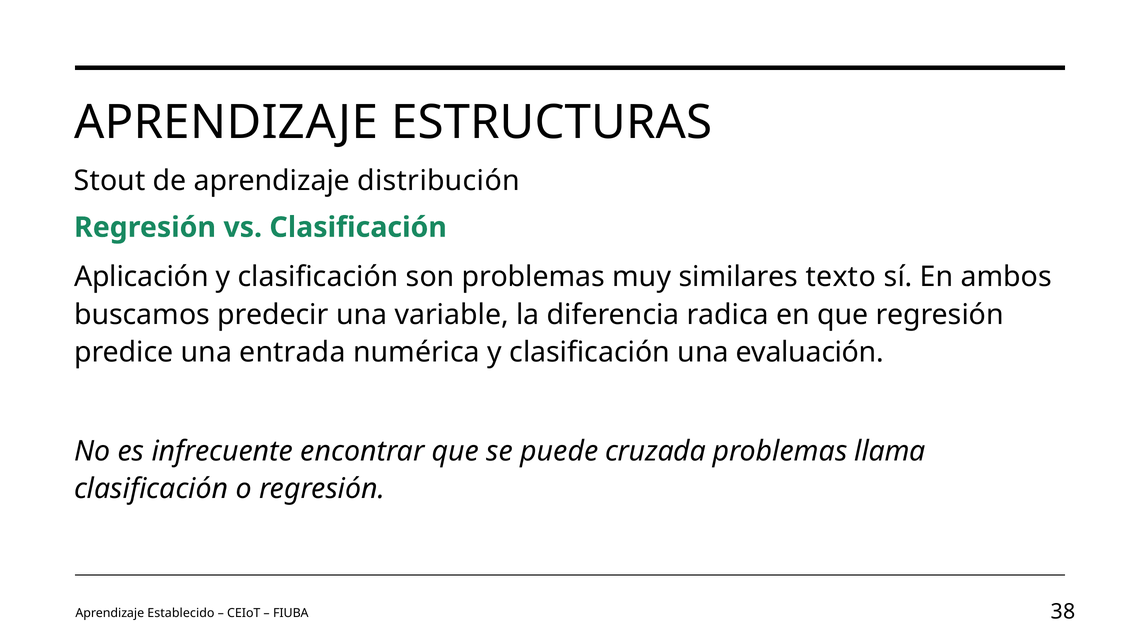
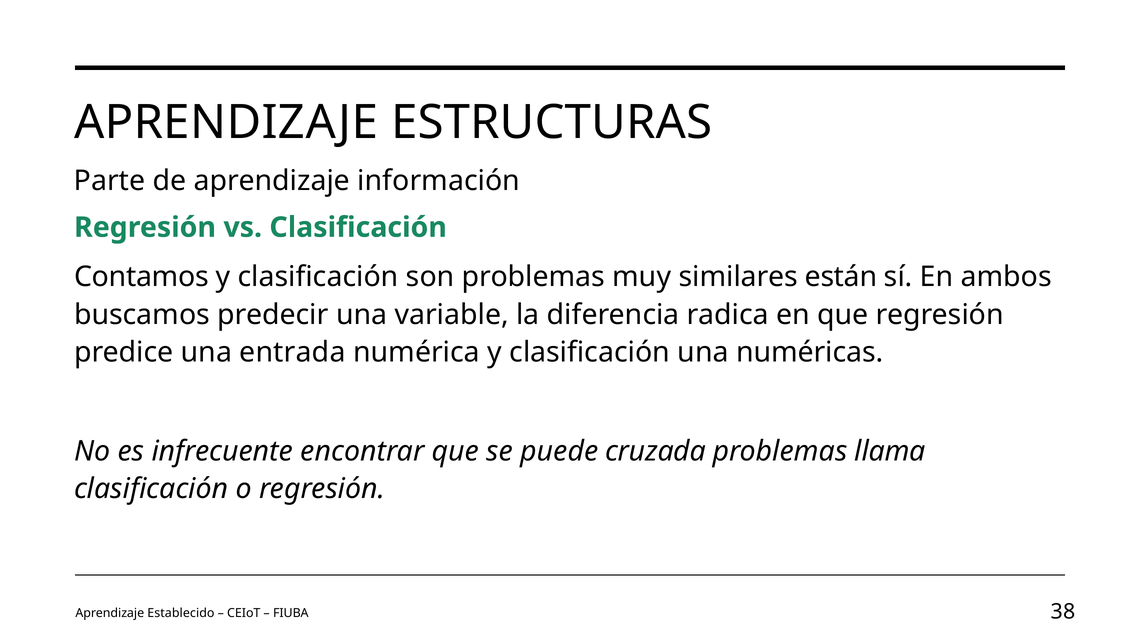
Stout: Stout -> Parte
distribución: distribución -> información
Aplicación: Aplicación -> Contamos
texto: texto -> están
evaluación: evaluación -> numéricas
